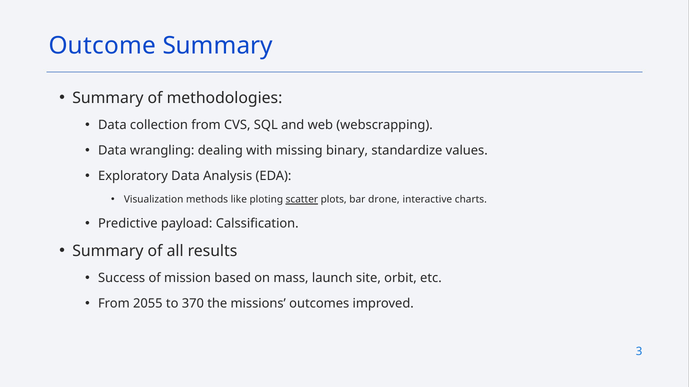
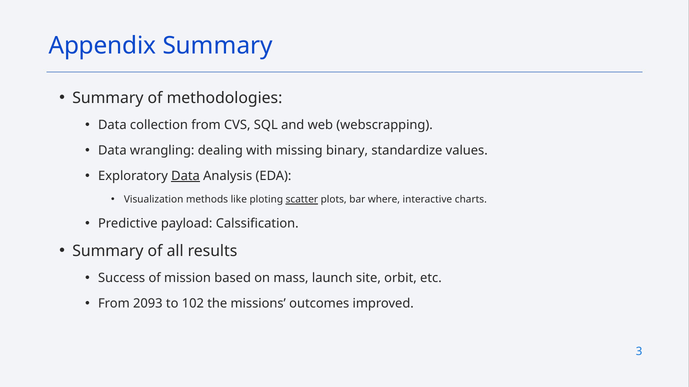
Outcome: Outcome -> Appendix
Data at (186, 176) underline: none -> present
drone: drone -> where
2055: 2055 -> 2093
370: 370 -> 102
